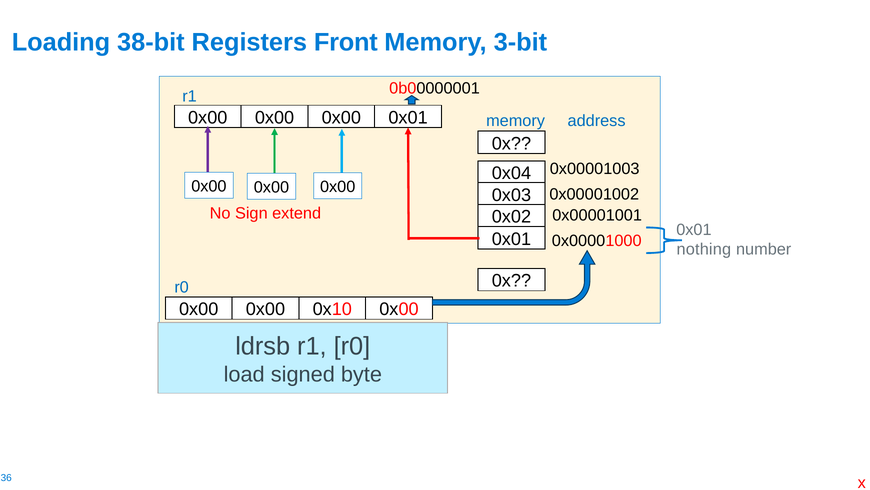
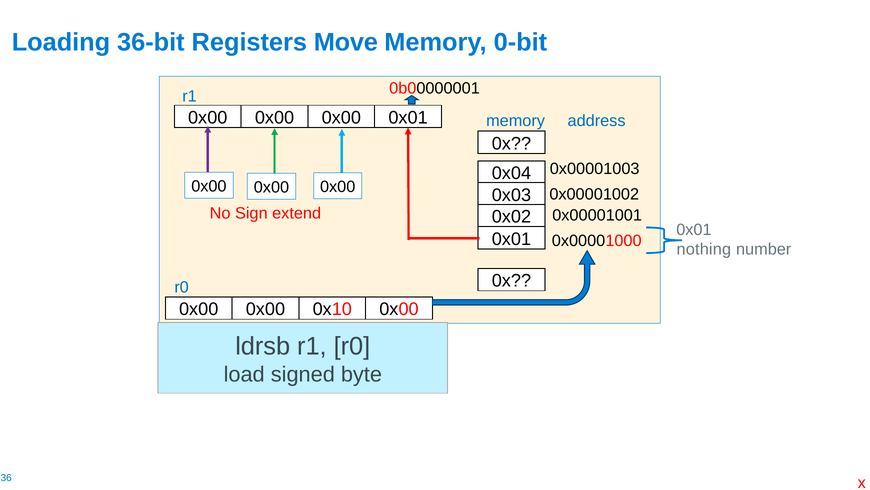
38-bit: 38-bit -> 36-bit
Front: Front -> Move
3-bit: 3-bit -> 0-bit
